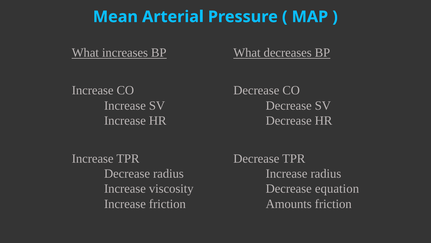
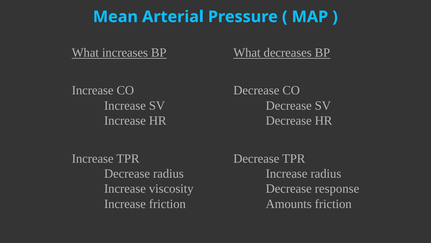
equation: equation -> response
